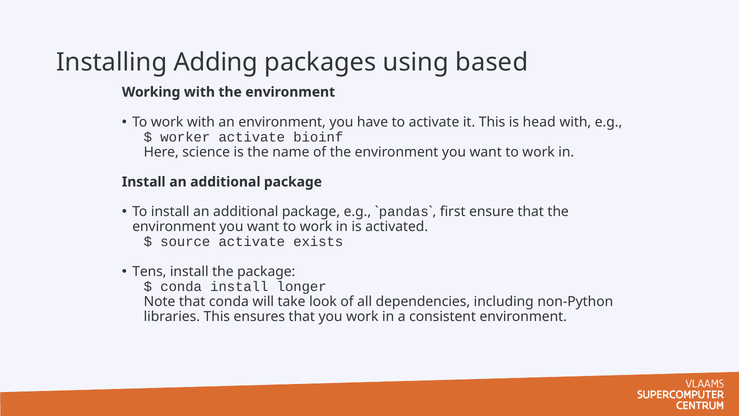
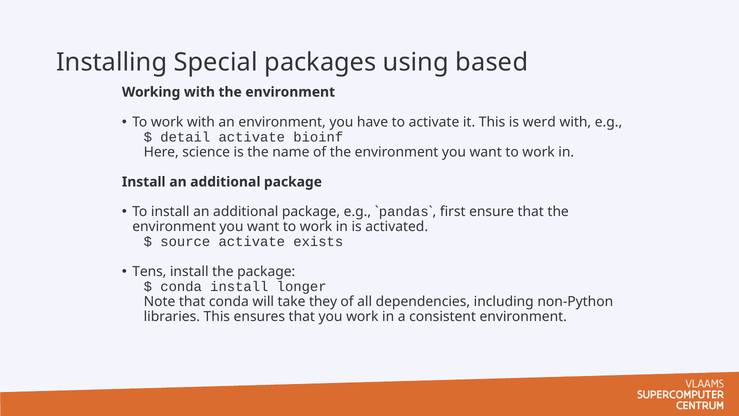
Adding: Adding -> Special
head: head -> werd
worker: worker -> detail
look: look -> they
